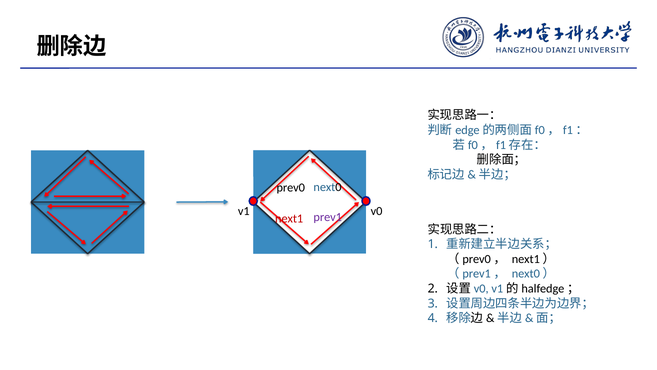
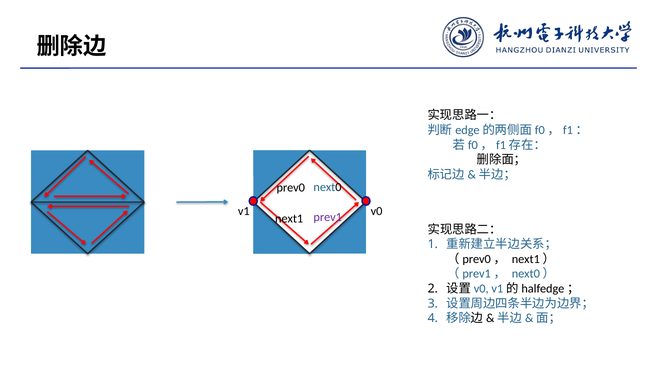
next1 colour: red -> black
